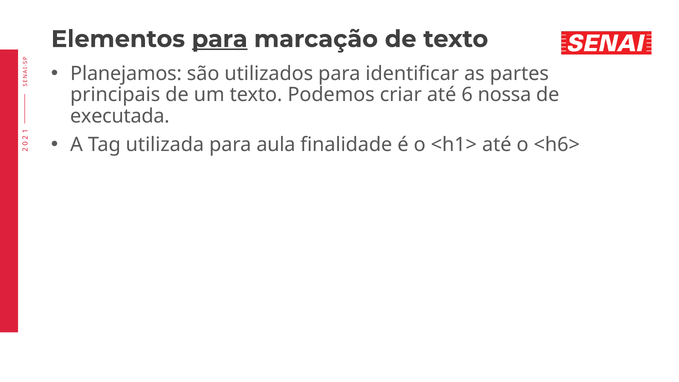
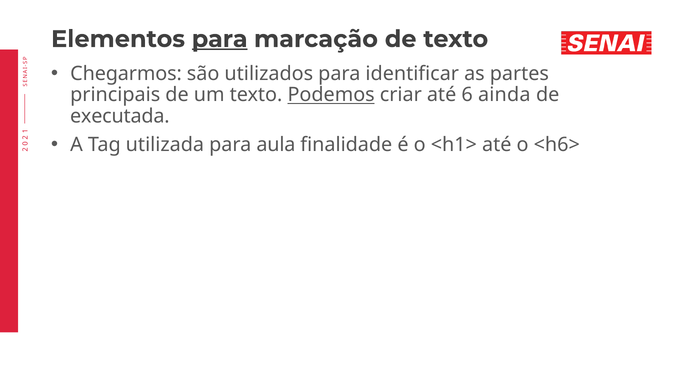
Planejamos: Planejamos -> Chegarmos
Podemos underline: none -> present
nossa: nossa -> ainda
